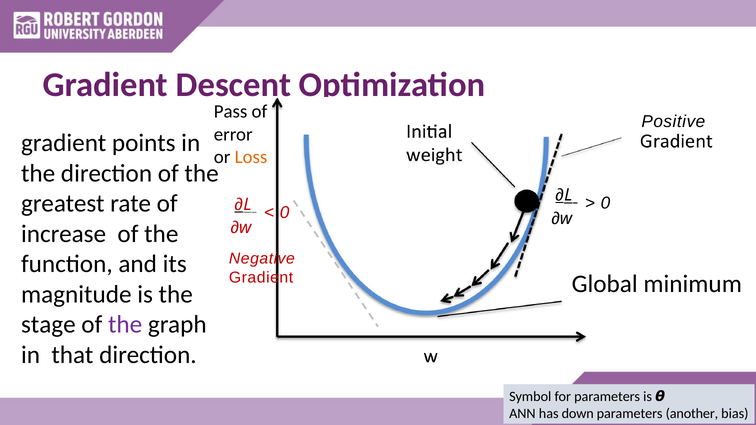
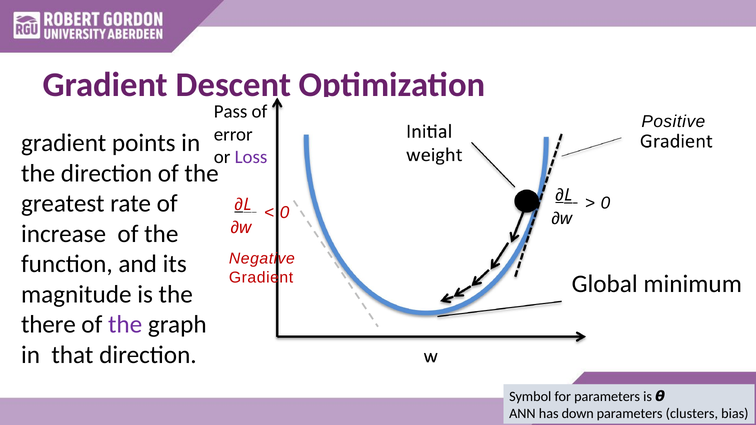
Loss colour: orange -> purple
stage: stage -> there
another: another -> clusters
